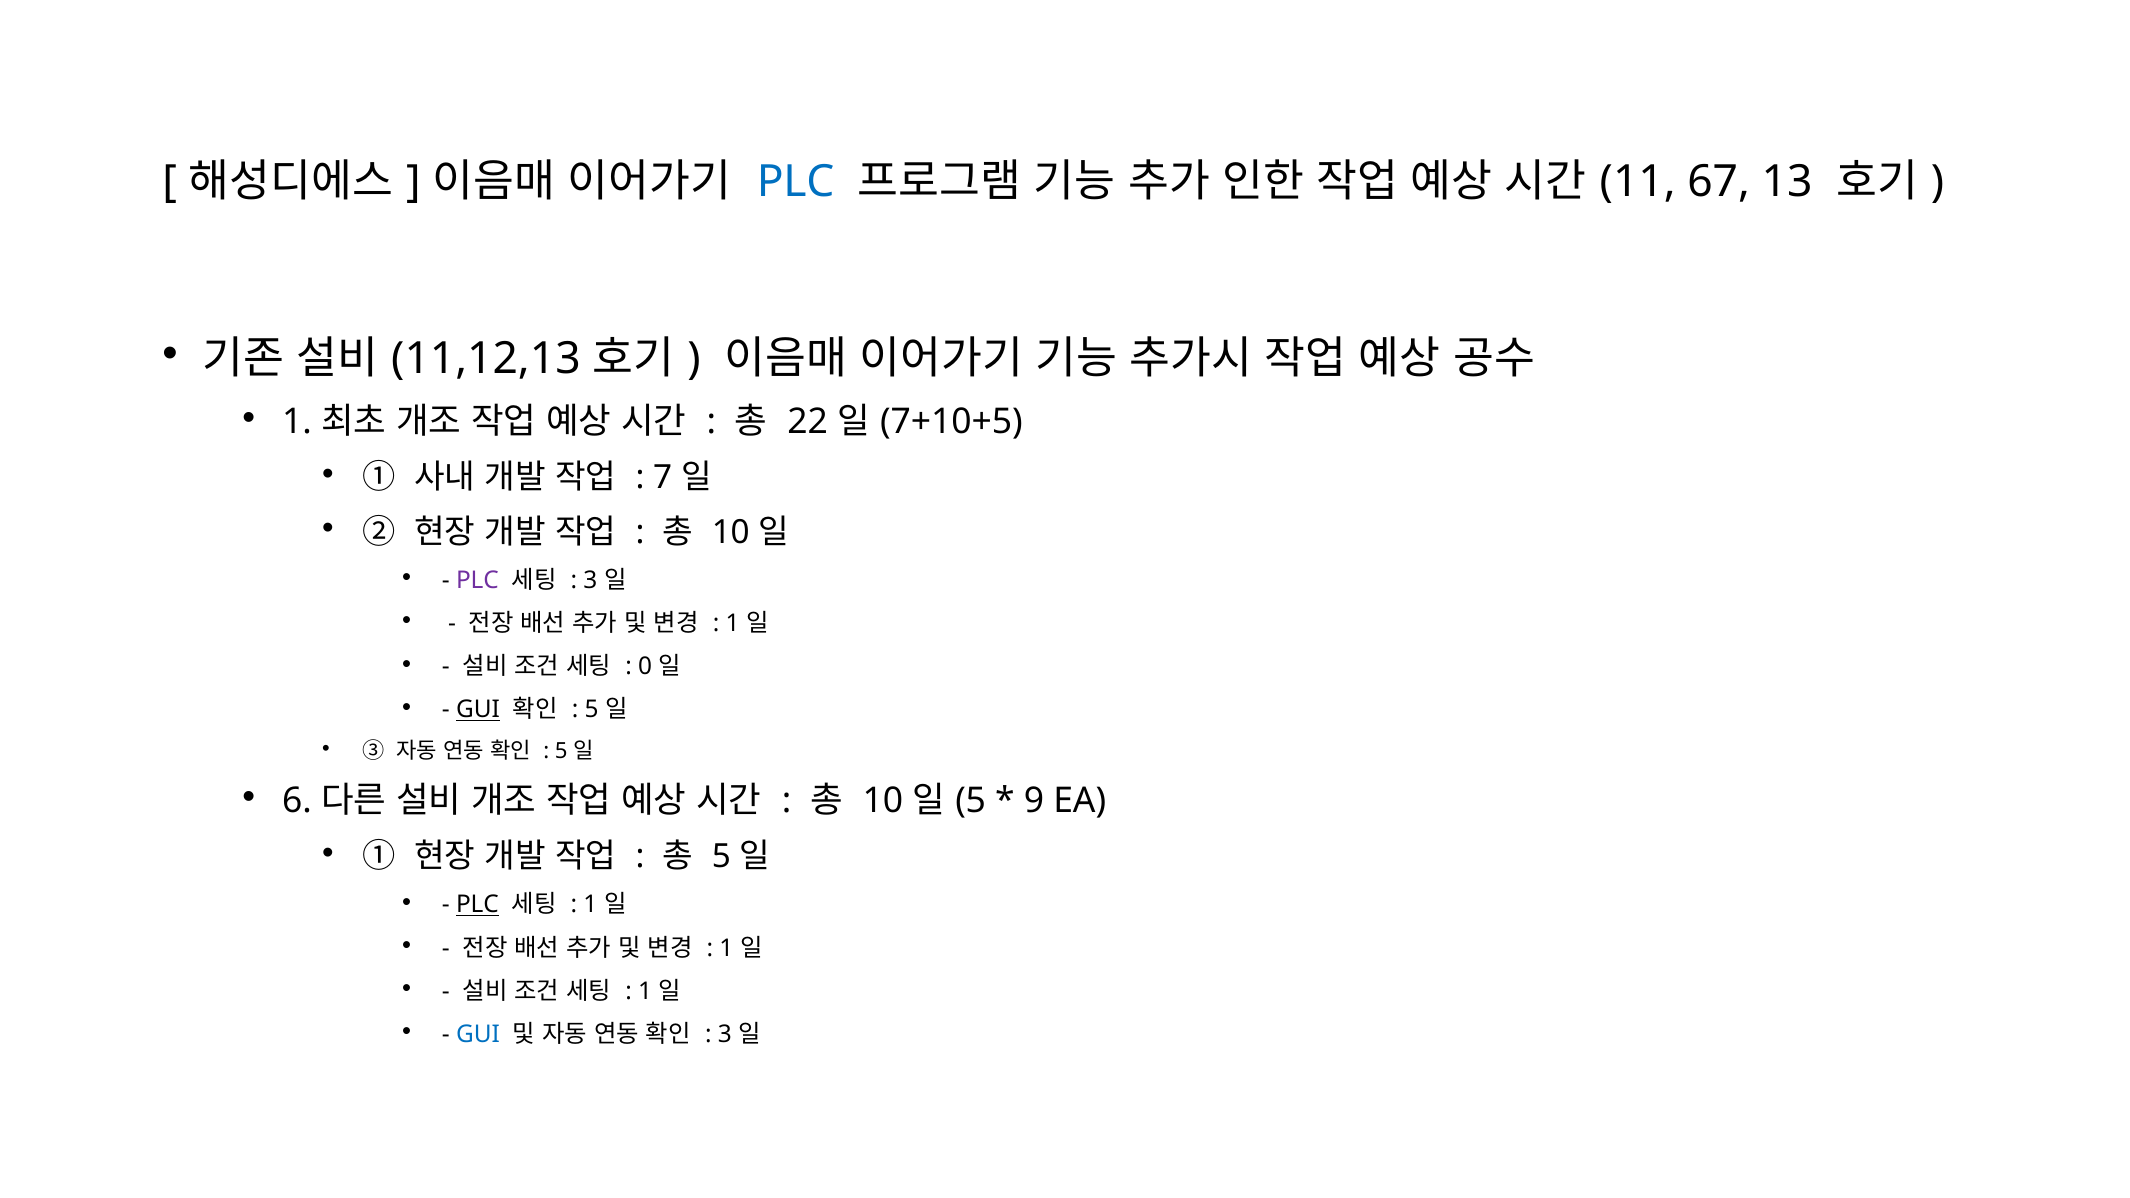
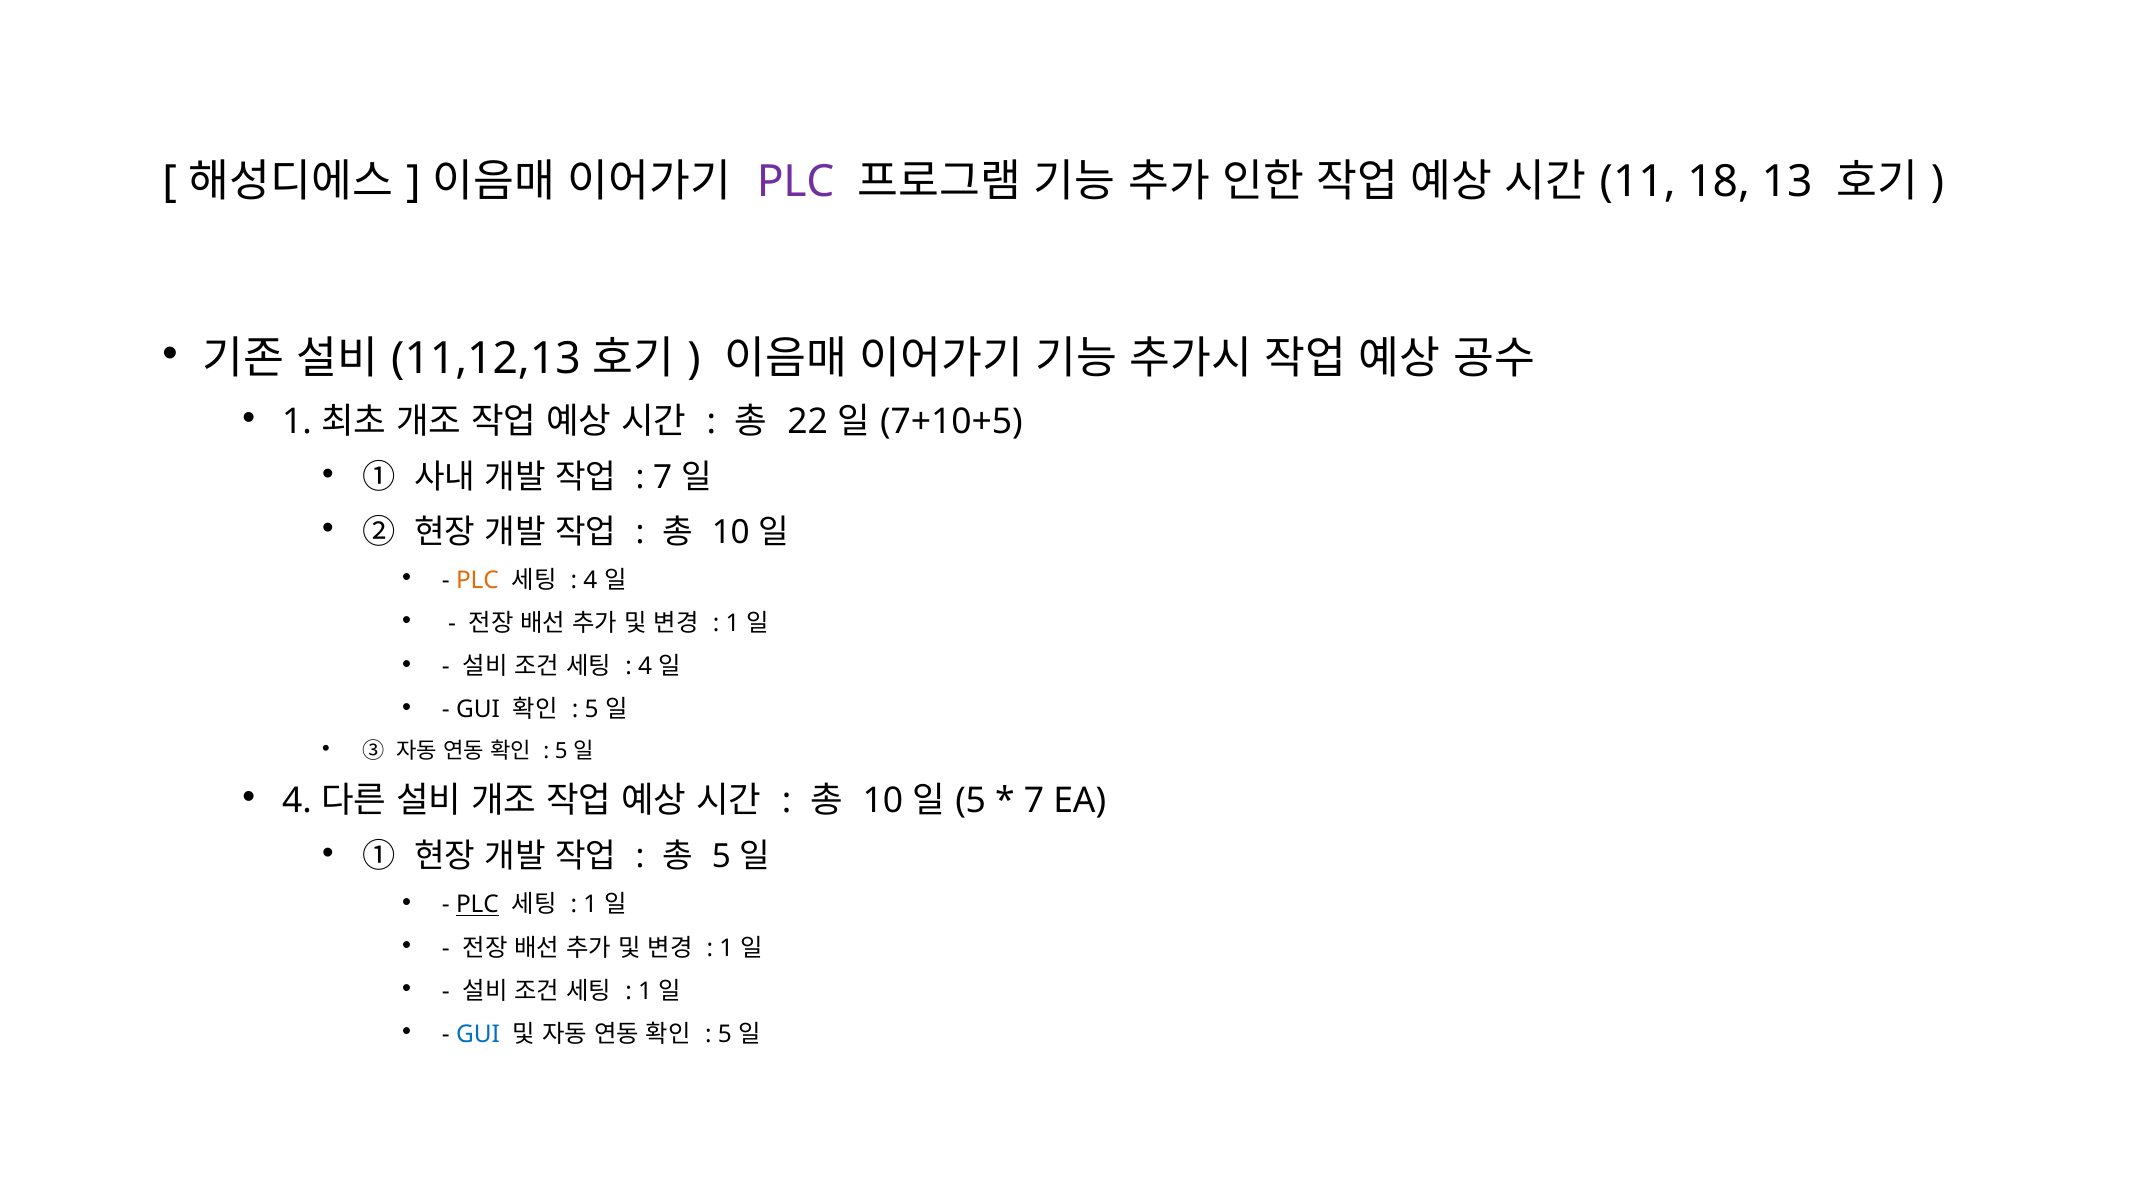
PLC at (796, 182) colour: blue -> purple
67: 67 -> 18
PLC at (477, 581) colour: purple -> orange
3 at (590, 581): 3 -> 4
0 at (645, 667): 0 -> 4
GUI at (478, 710) underline: present -> none
6 at (297, 801): 6 -> 4
9 at (1034, 801): 9 -> 7
3 at (725, 1034): 3 -> 5
